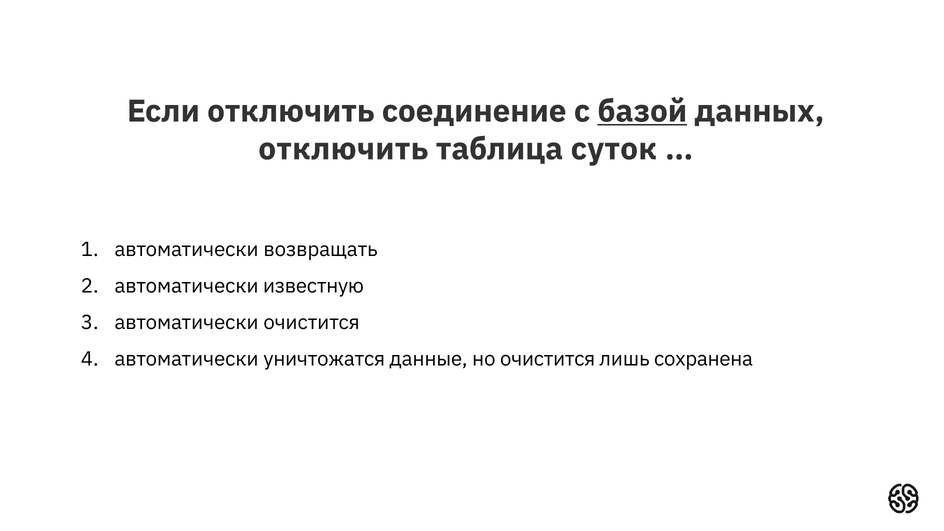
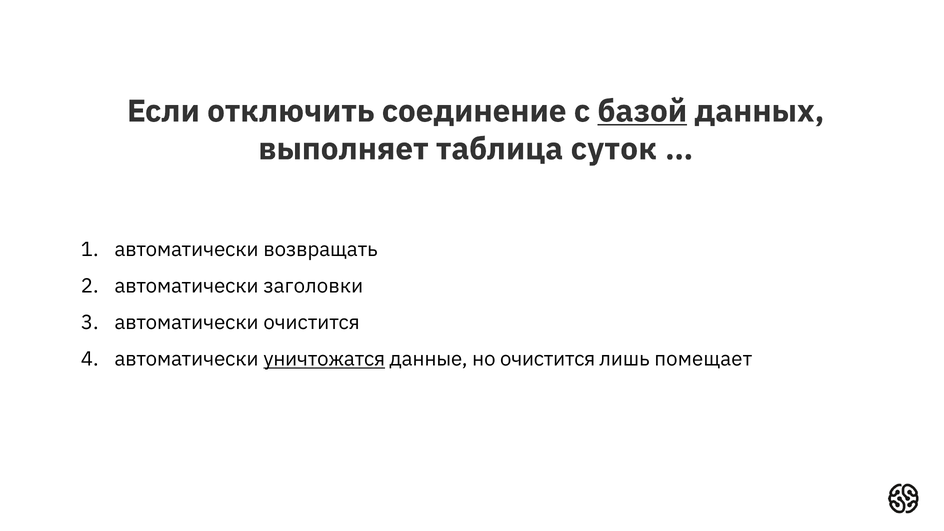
отключить at (343, 149): отключить -> выполняет
известную: известную -> заголовки
уничтожатся underline: none -> present
сохранена: сохранена -> помещает
